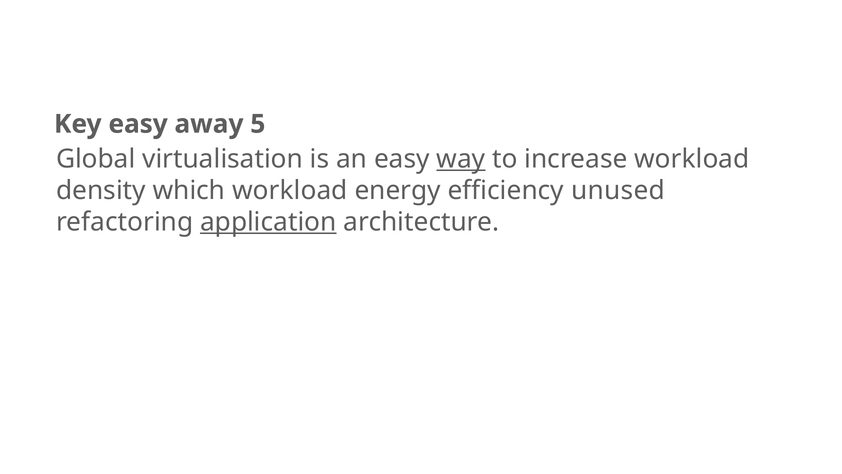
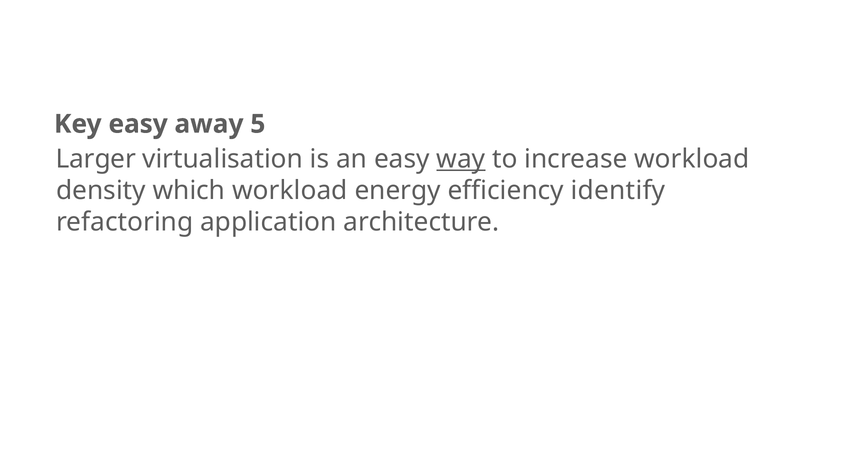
Global: Global -> Larger
unused: unused -> identify
application underline: present -> none
